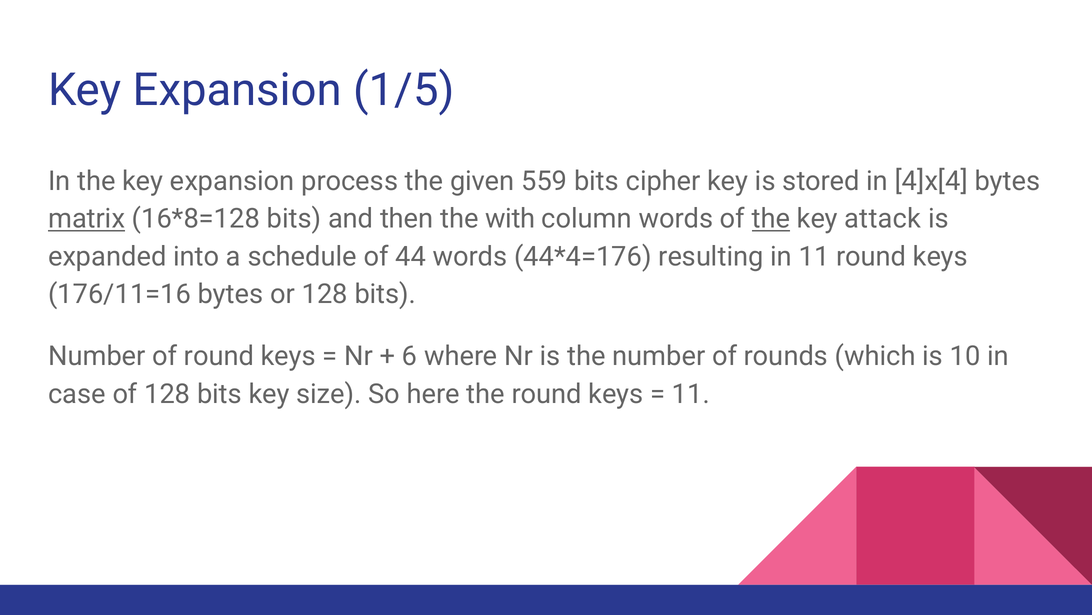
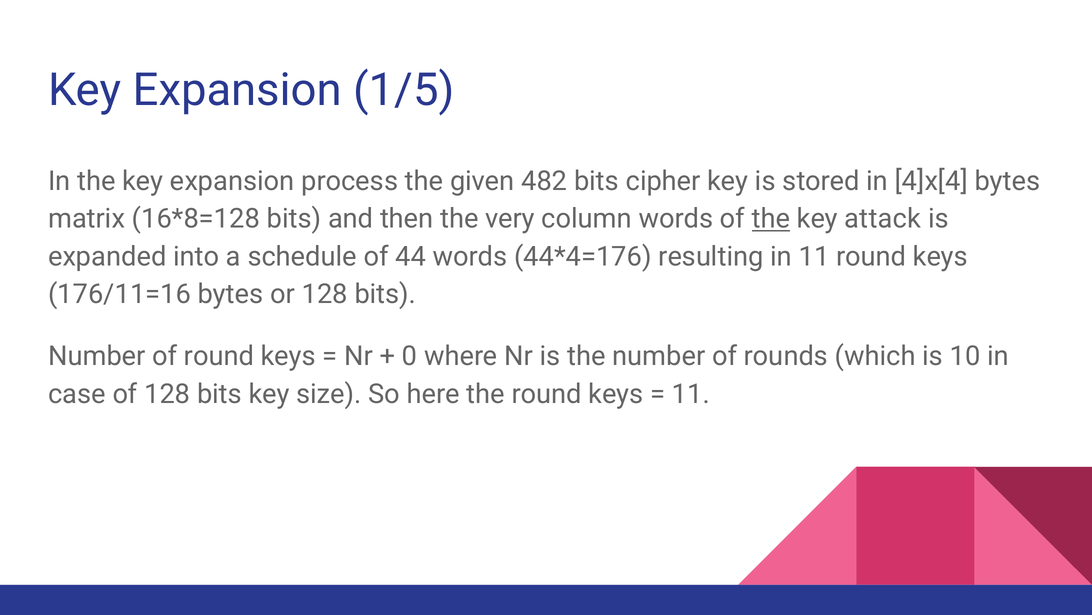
559: 559 -> 482
matrix underline: present -> none
with: with -> very
6: 6 -> 0
